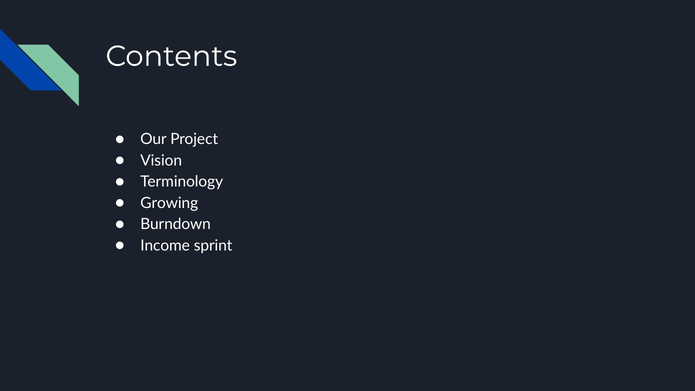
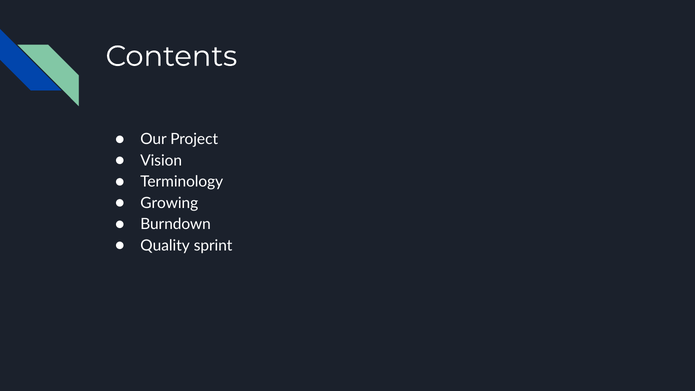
Income: Income -> Quality
